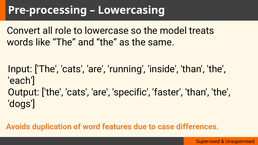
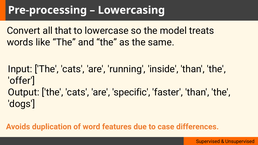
role: role -> that
each: each -> offer
